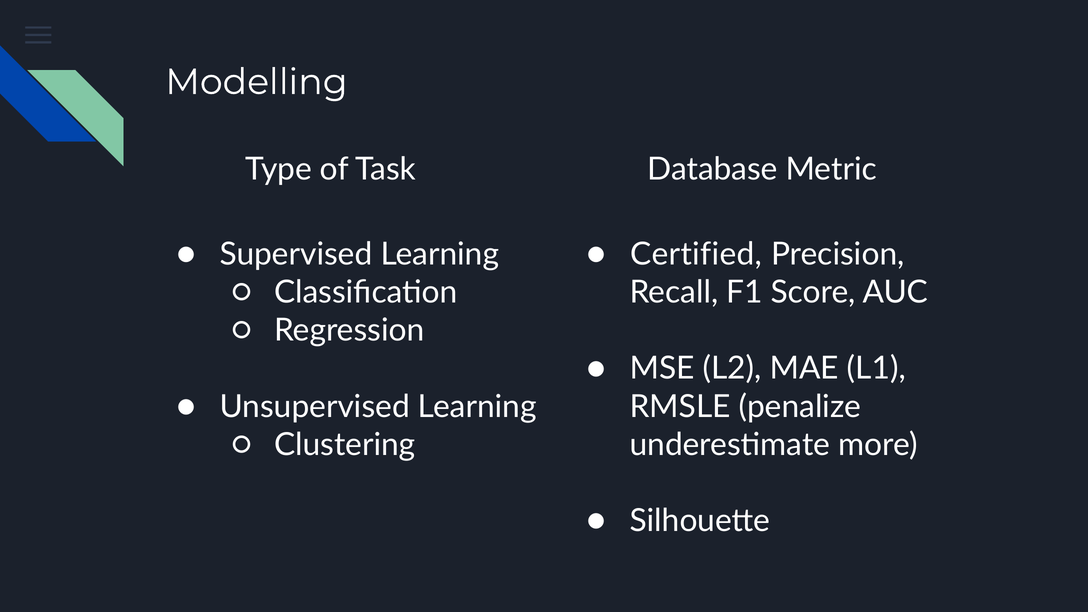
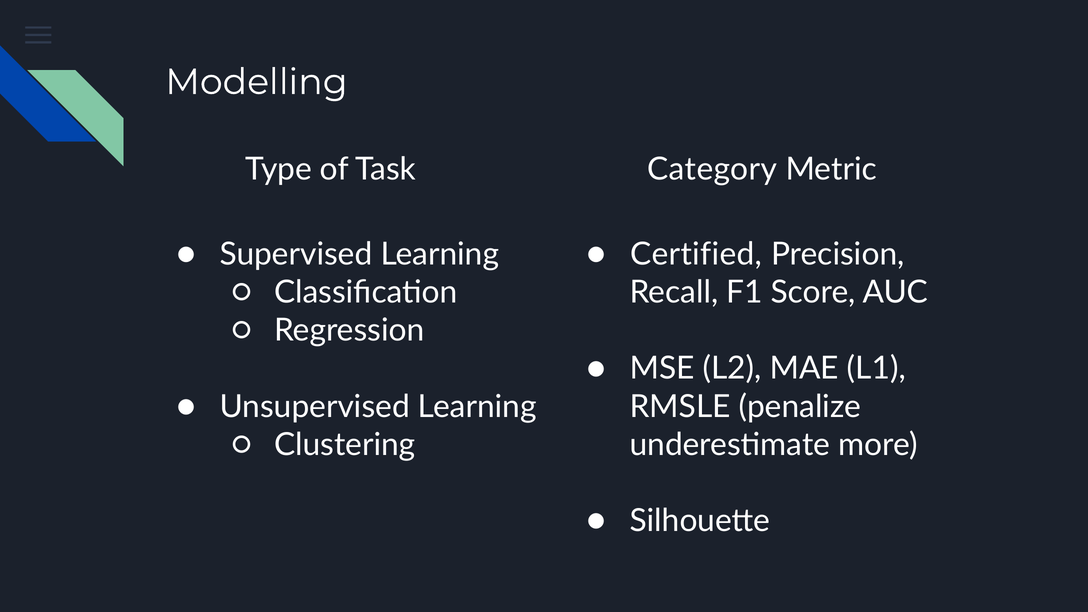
Database: Database -> Category
